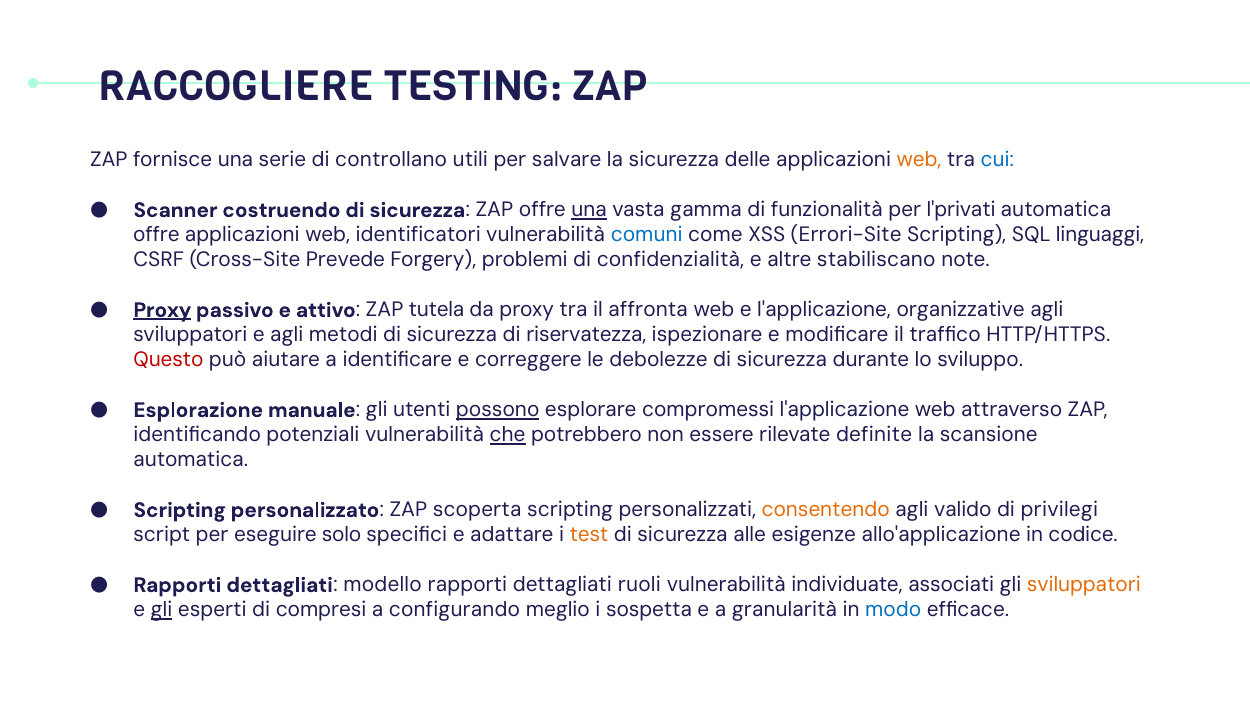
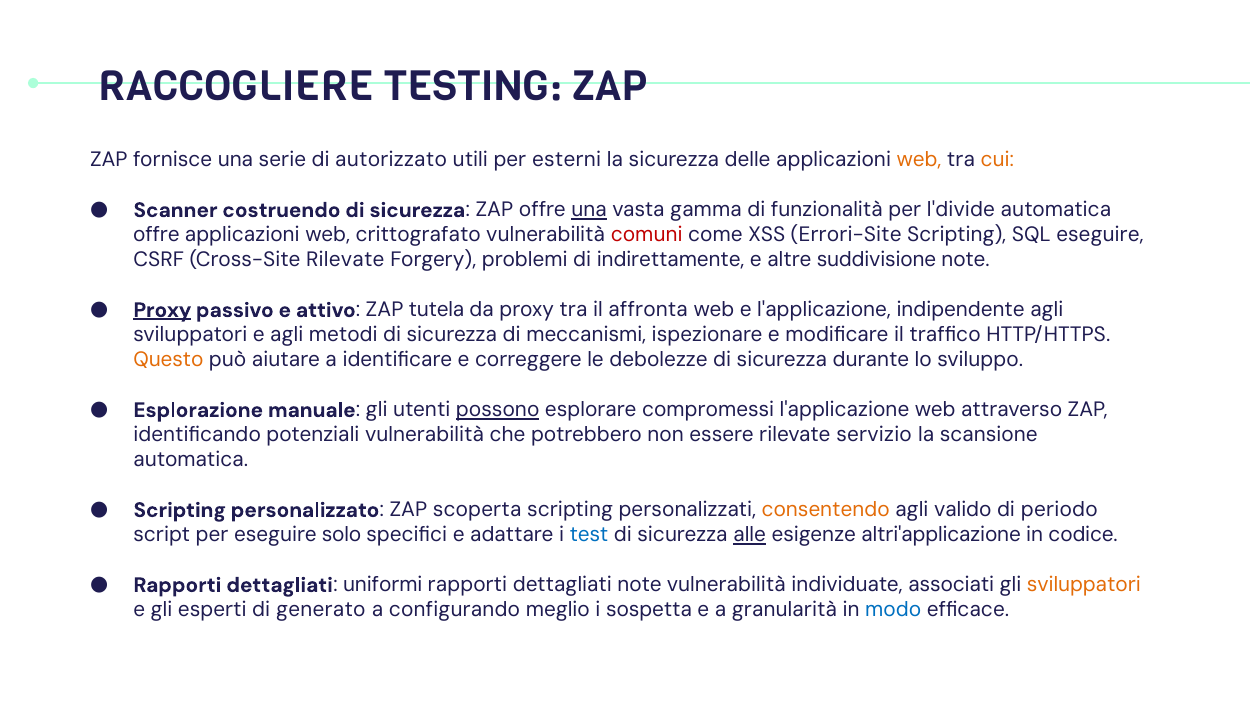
controllano: controllano -> autorizzato
salvare: salvare -> esterni
cui colour: blue -> orange
l'privati: l'privati -> l'divide
identificatori: identificatori -> crittografato
comuni colour: blue -> red
SQL linguaggi: linguaggi -> eseguire
Cross-Site Prevede: Prevede -> Rilevate
confidenzialità: confidenzialità -> indirettamente
stabiliscano: stabiliscano -> suddivisione
organizzative: organizzative -> indipendente
riservatezza: riservatezza -> meccanismi
Questo colour: red -> orange
che underline: present -> none
definite: definite -> servizio
privilegi: privilegi -> periodo
test colour: orange -> blue
alle underline: none -> present
allo'applicazione: allo'applicazione -> altri'applicazione
modello: modello -> uniformi
dettagliati ruoli: ruoli -> note
gli at (162, 610) underline: present -> none
compresi: compresi -> generato
